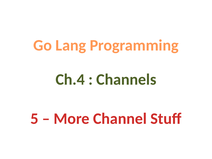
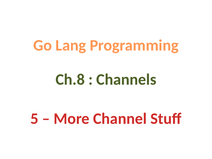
Ch.4: Ch.4 -> Ch.8
